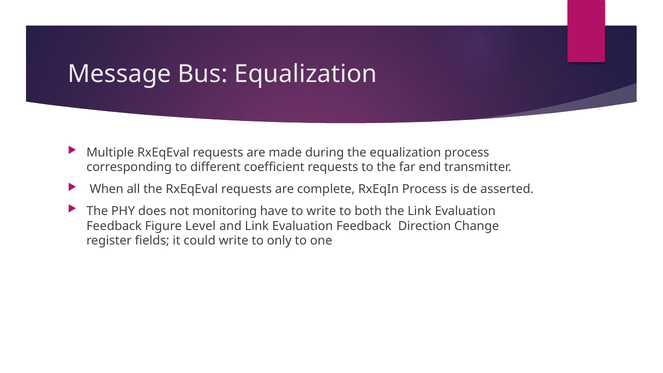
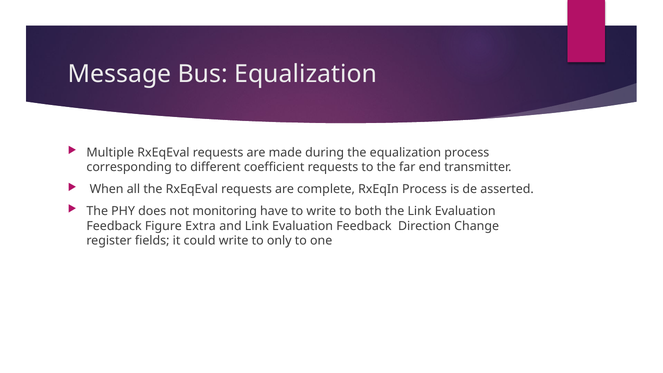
Level: Level -> Extra
